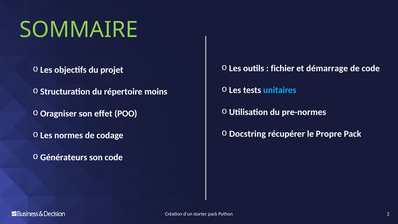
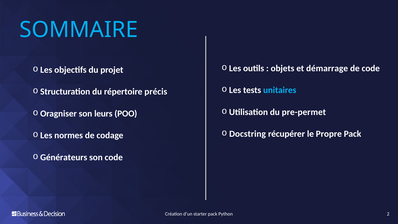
SOMMAIRE colour: light green -> light blue
fichier: fichier -> objets
moins: moins -> précis
pre-normes: pre-normes -> pre-permet
effet: effet -> leurs
